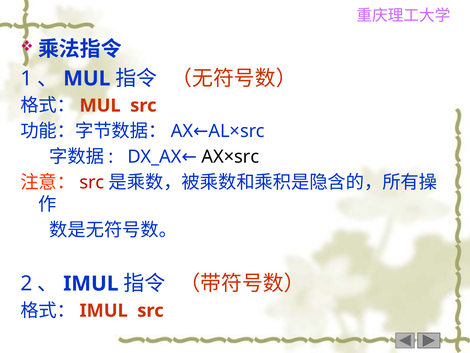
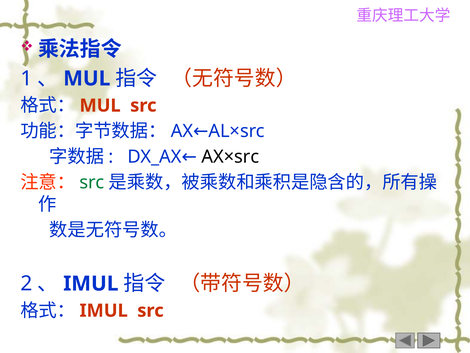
src at (92, 182) colour: red -> green
